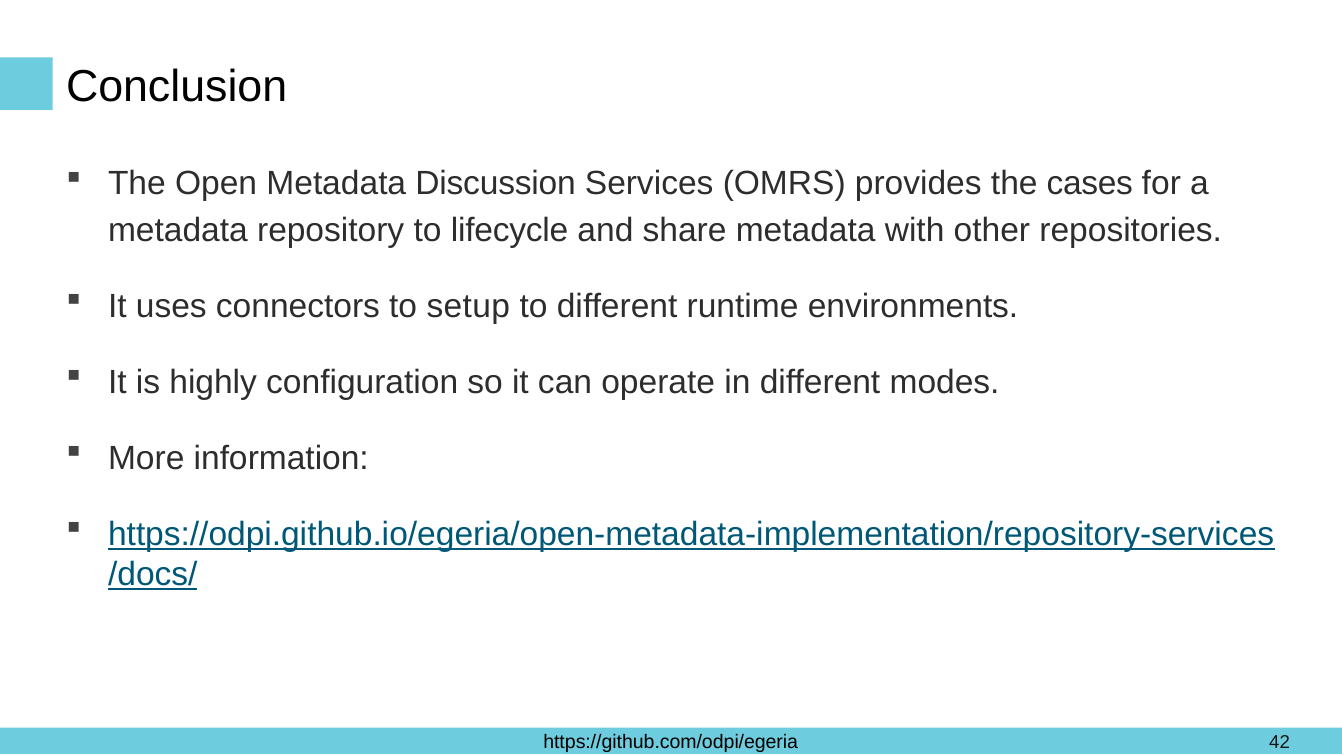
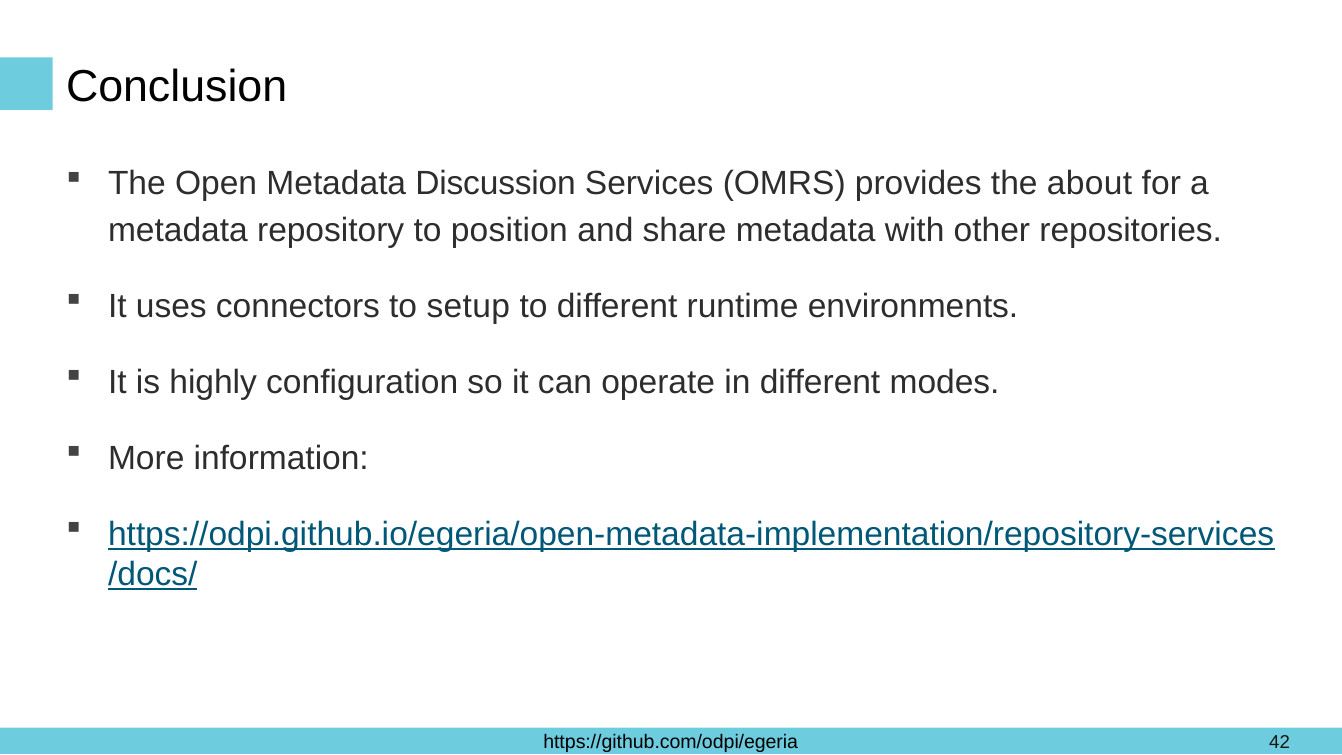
cases: cases -> about
lifecycle: lifecycle -> position
